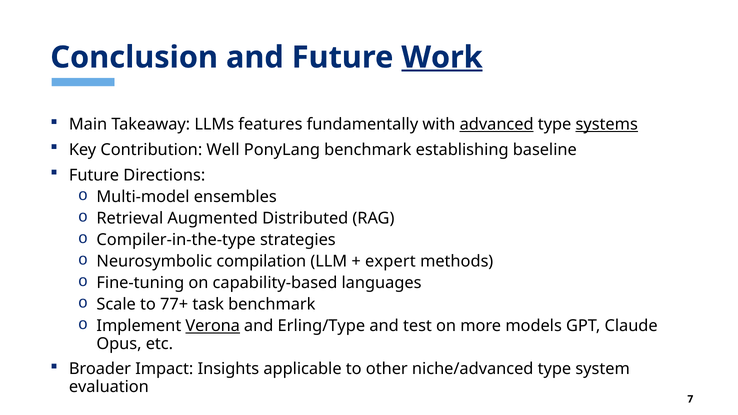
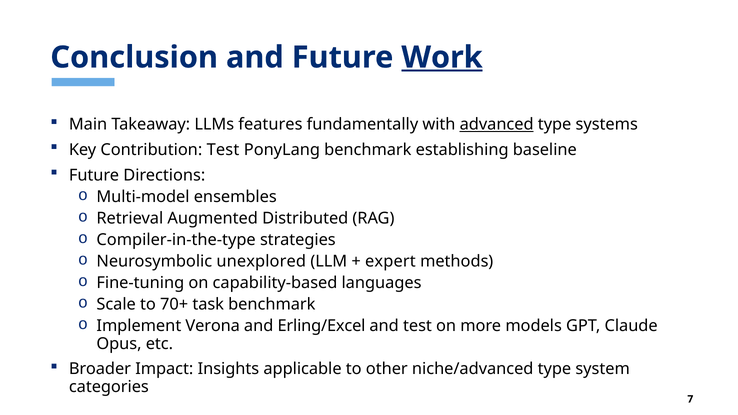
systems underline: present -> none
Contribution Well: Well -> Test
compilation: compilation -> unexplored
77+: 77+ -> 70+
Verona underline: present -> none
Erling/Type: Erling/Type -> Erling/Excel
evaluation: evaluation -> categories
